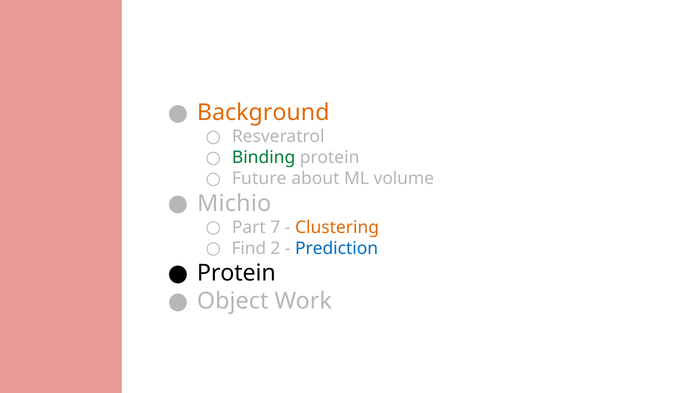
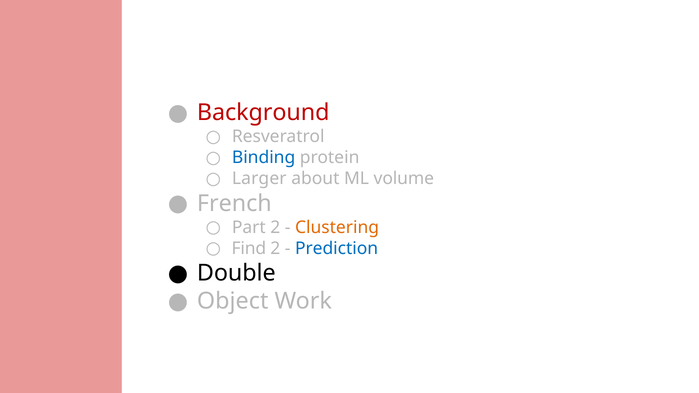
Background colour: orange -> red
Binding colour: green -> blue
Future: Future -> Larger
Michio: Michio -> French
Part 7: 7 -> 2
Protein at (236, 273): Protein -> Double
